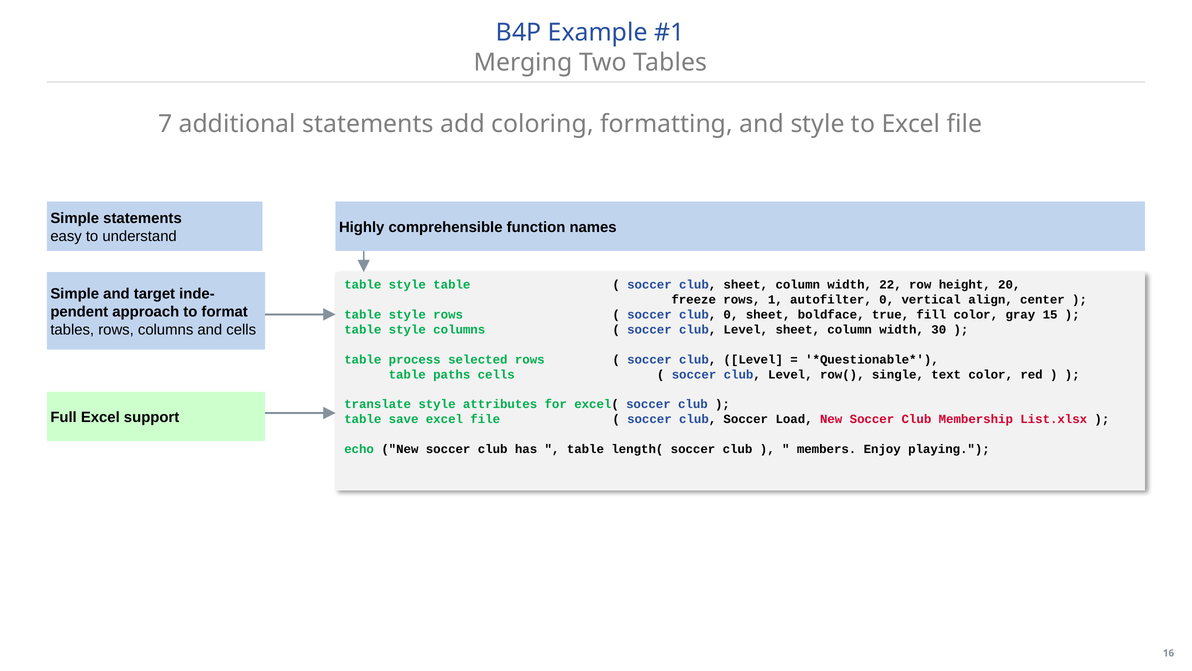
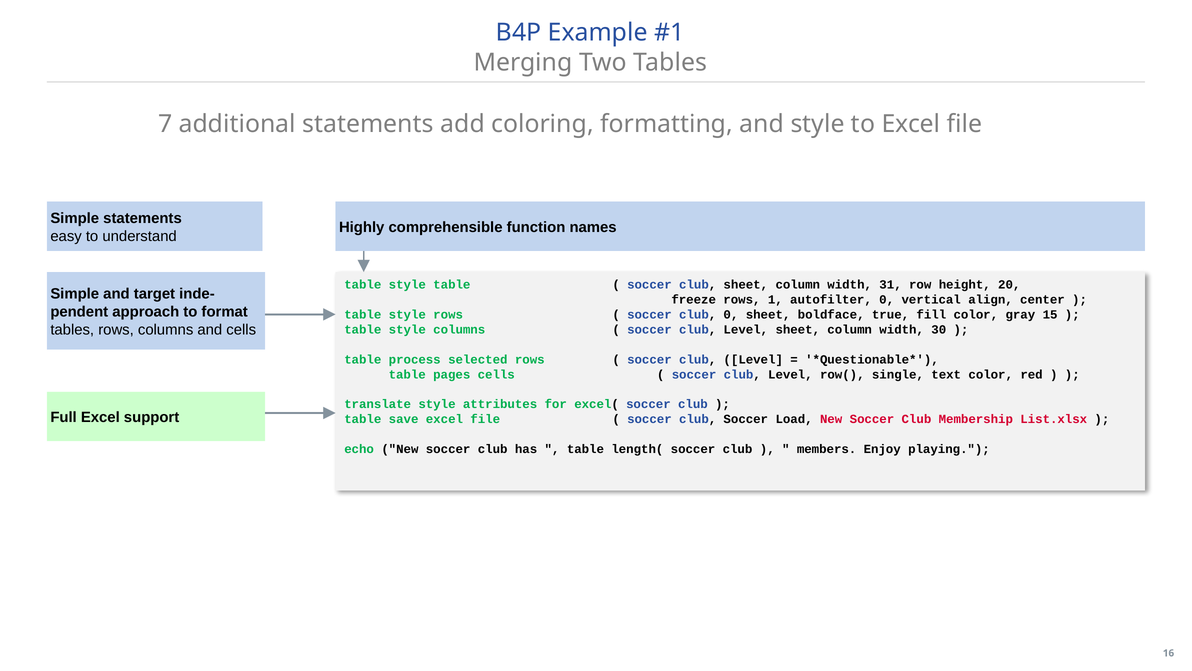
22: 22 -> 31
paths: paths -> pages
